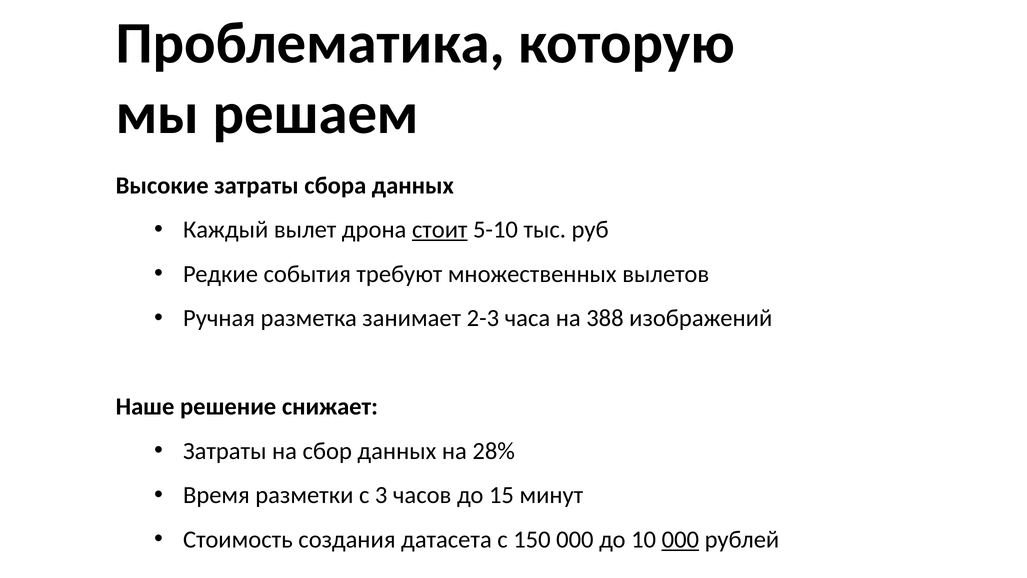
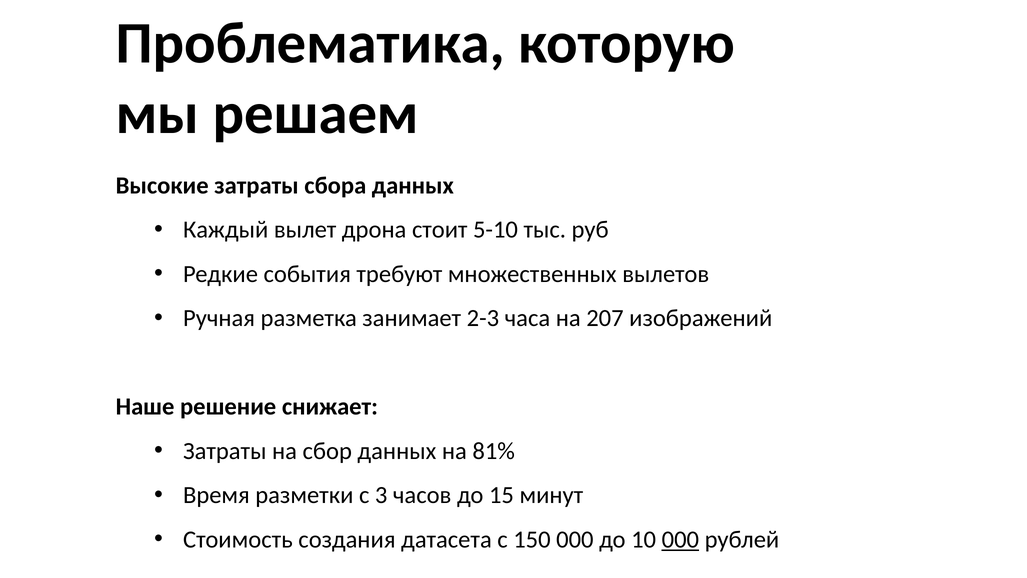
стоит underline: present -> none
388: 388 -> 207
28%: 28% -> 81%
